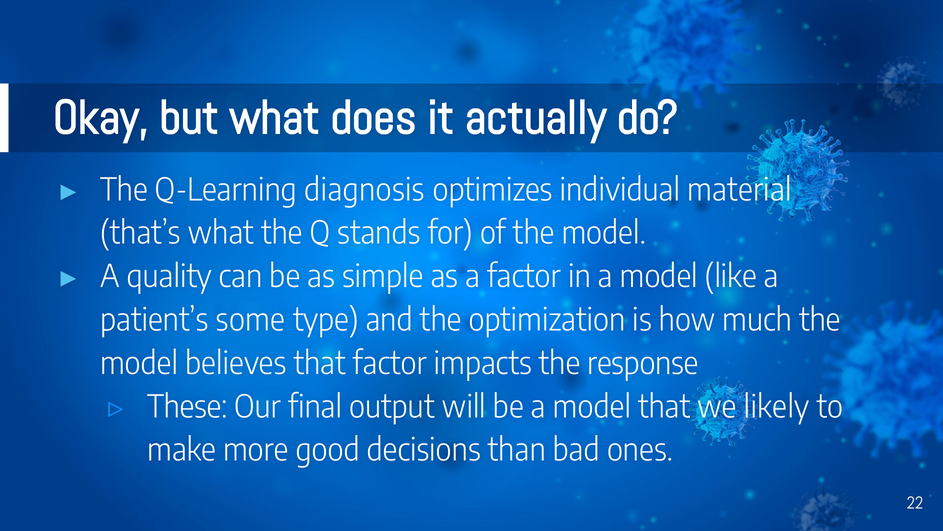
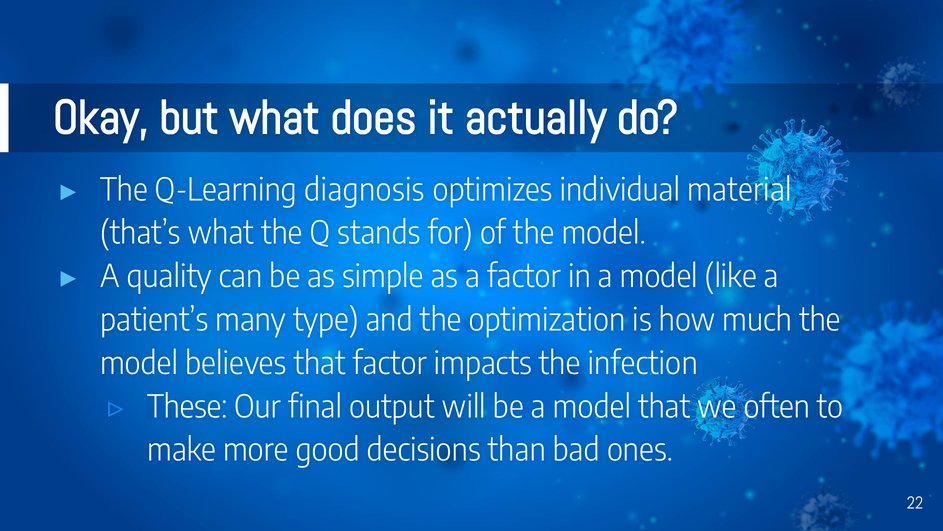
some: some -> many
response: response -> infection
likely: likely -> often
